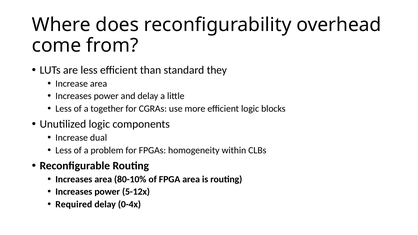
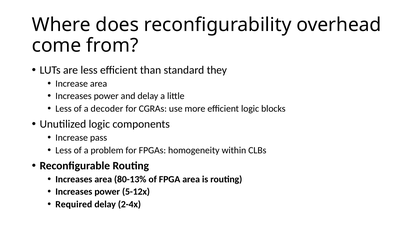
together: together -> decoder
dual: dual -> pass
80-10%: 80-10% -> 80-13%
0-4x: 0-4x -> 2-4x
